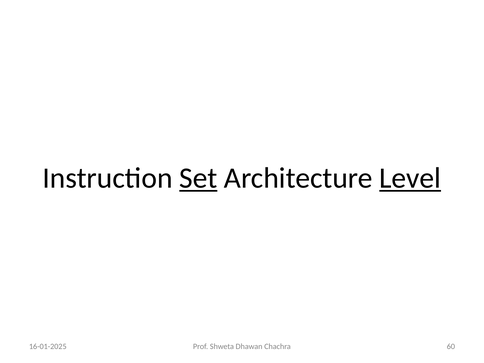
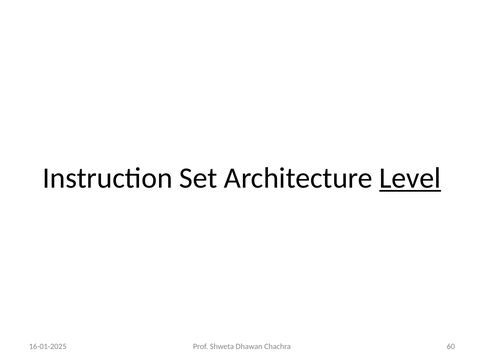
Set underline: present -> none
